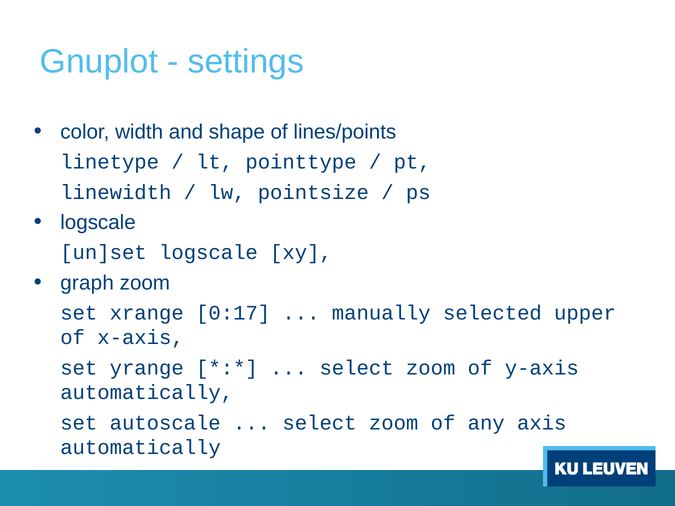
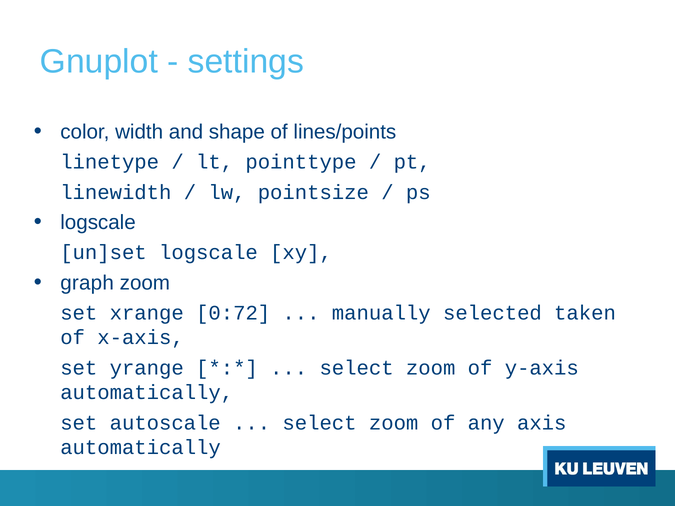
0:17: 0:17 -> 0:72
upper: upper -> taken
